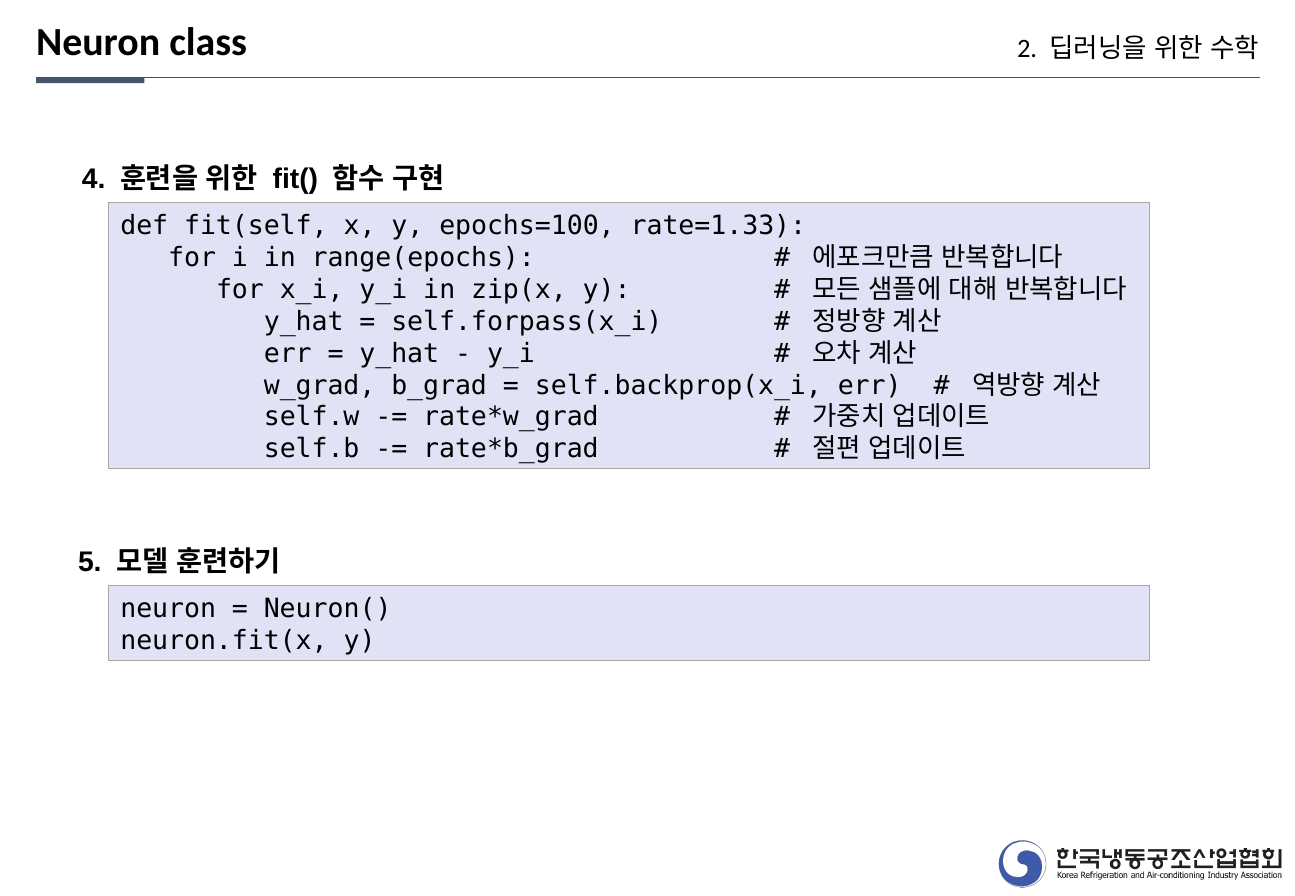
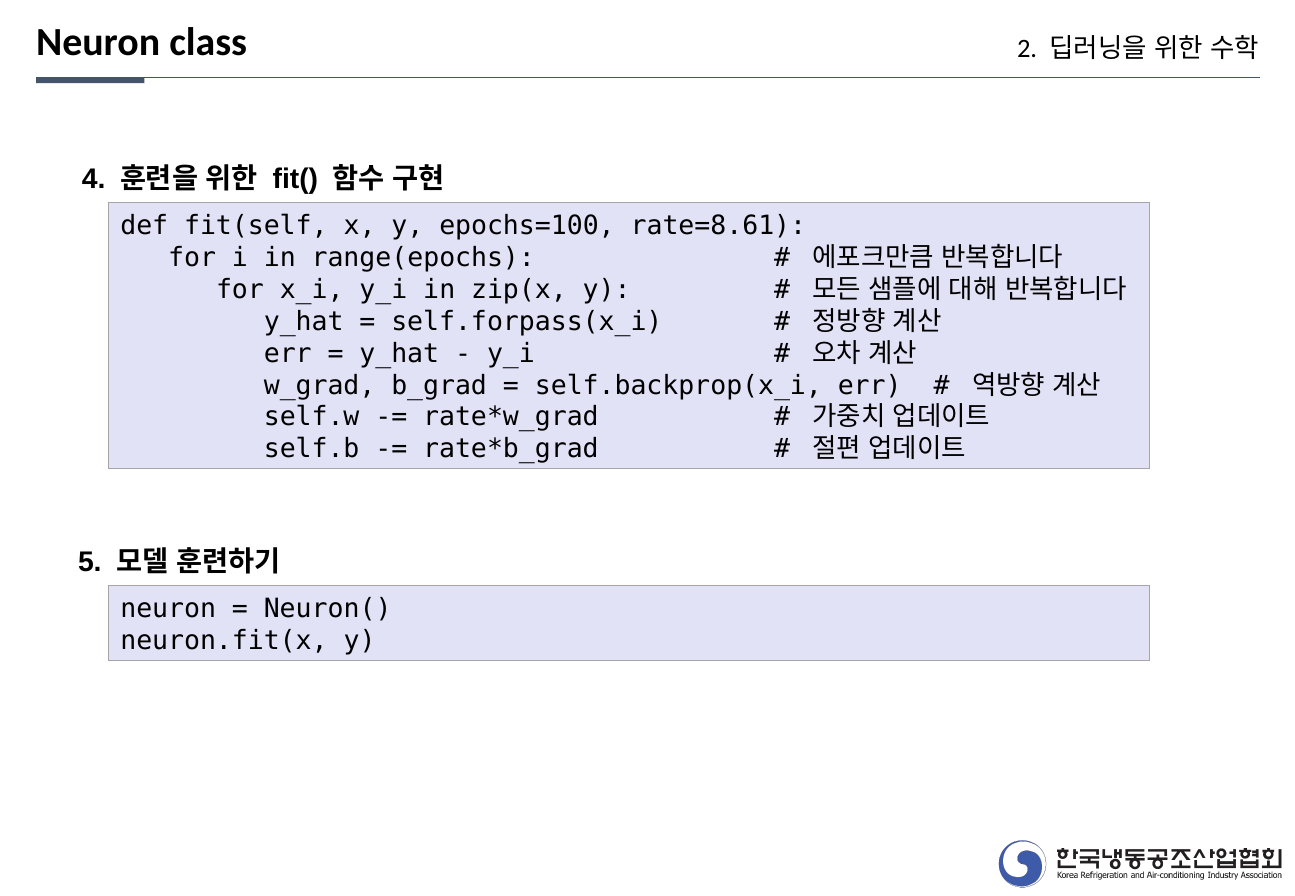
rate=1.33: rate=1.33 -> rate=8.61
